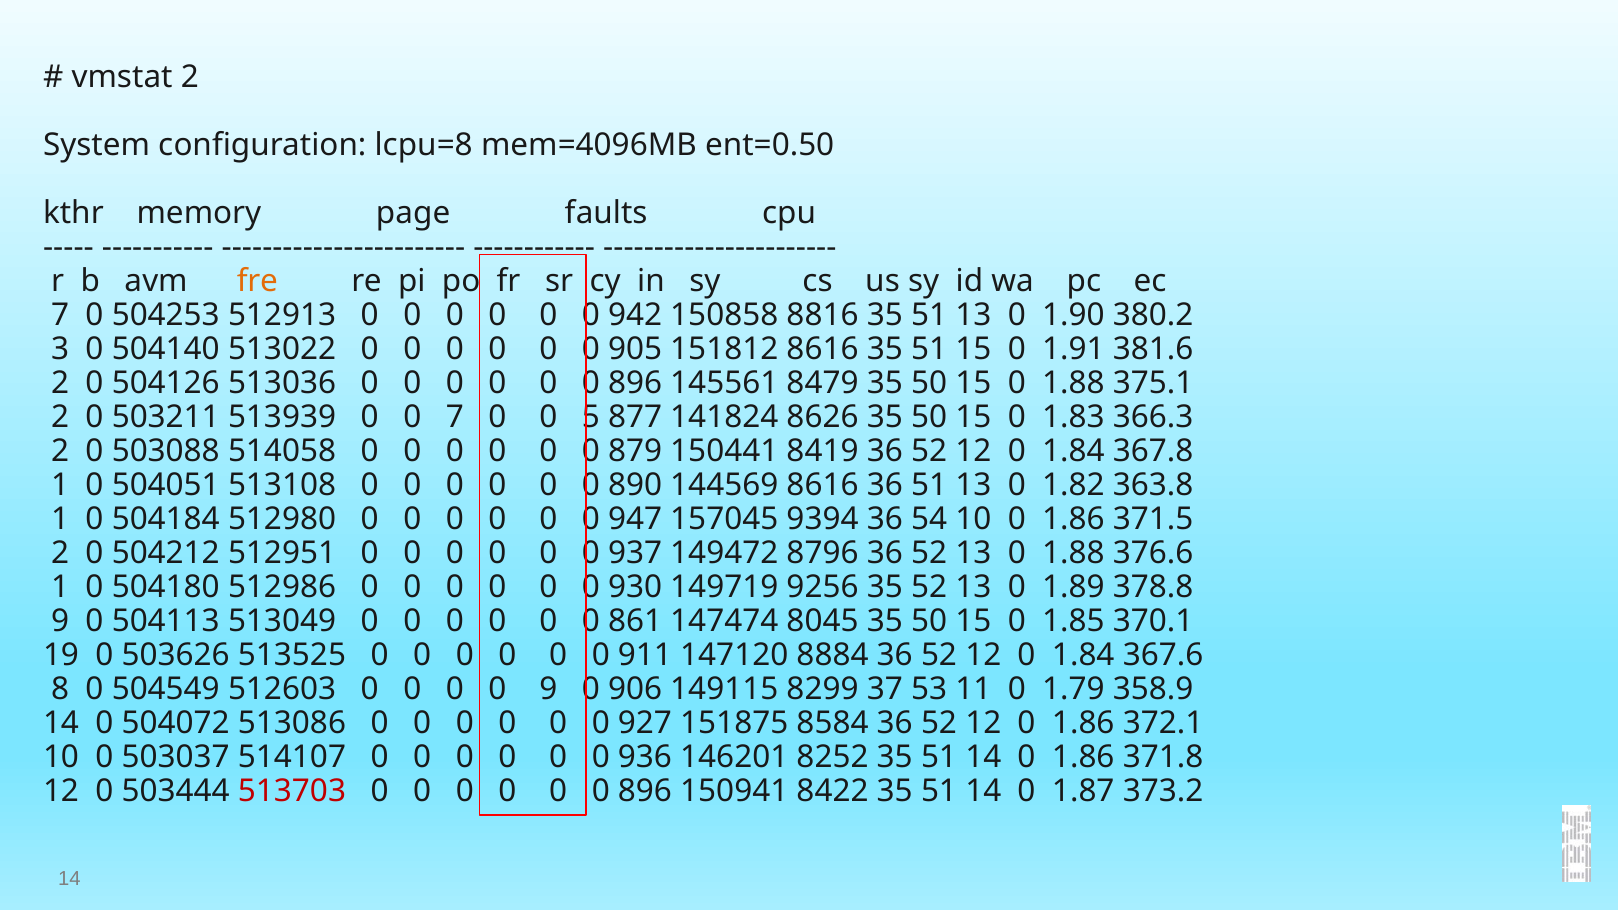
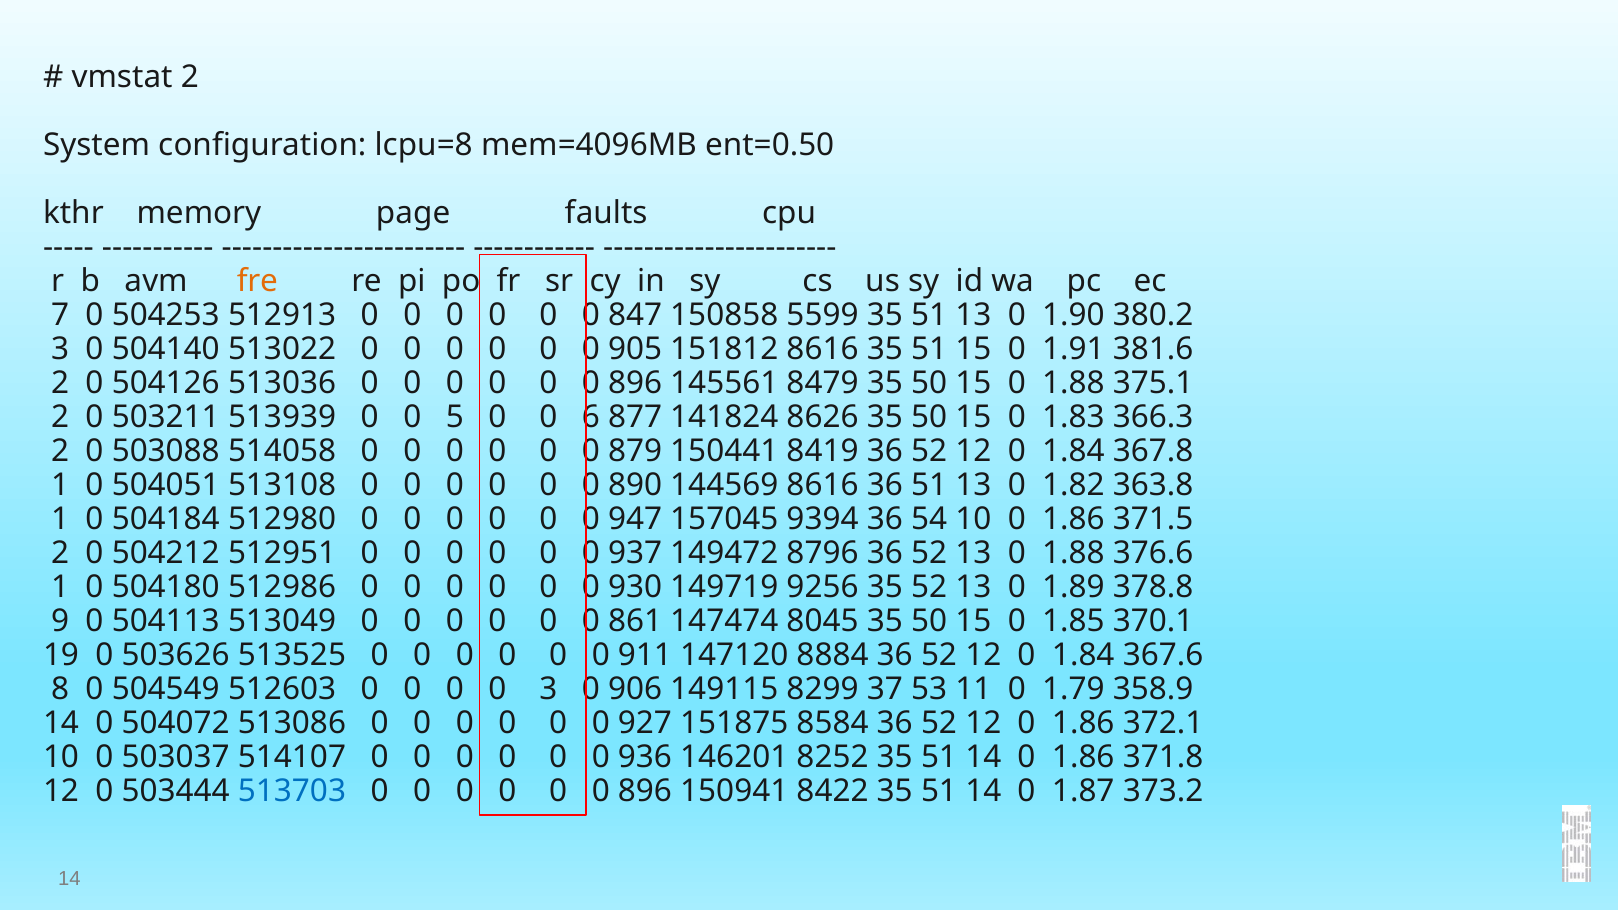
942: 942 -> 847
8816: 8816 -> 5599
0 7: 7 -> 5
5: 5 -> 6
0 9: 9 -> 3
513703 colour: red -> blue
